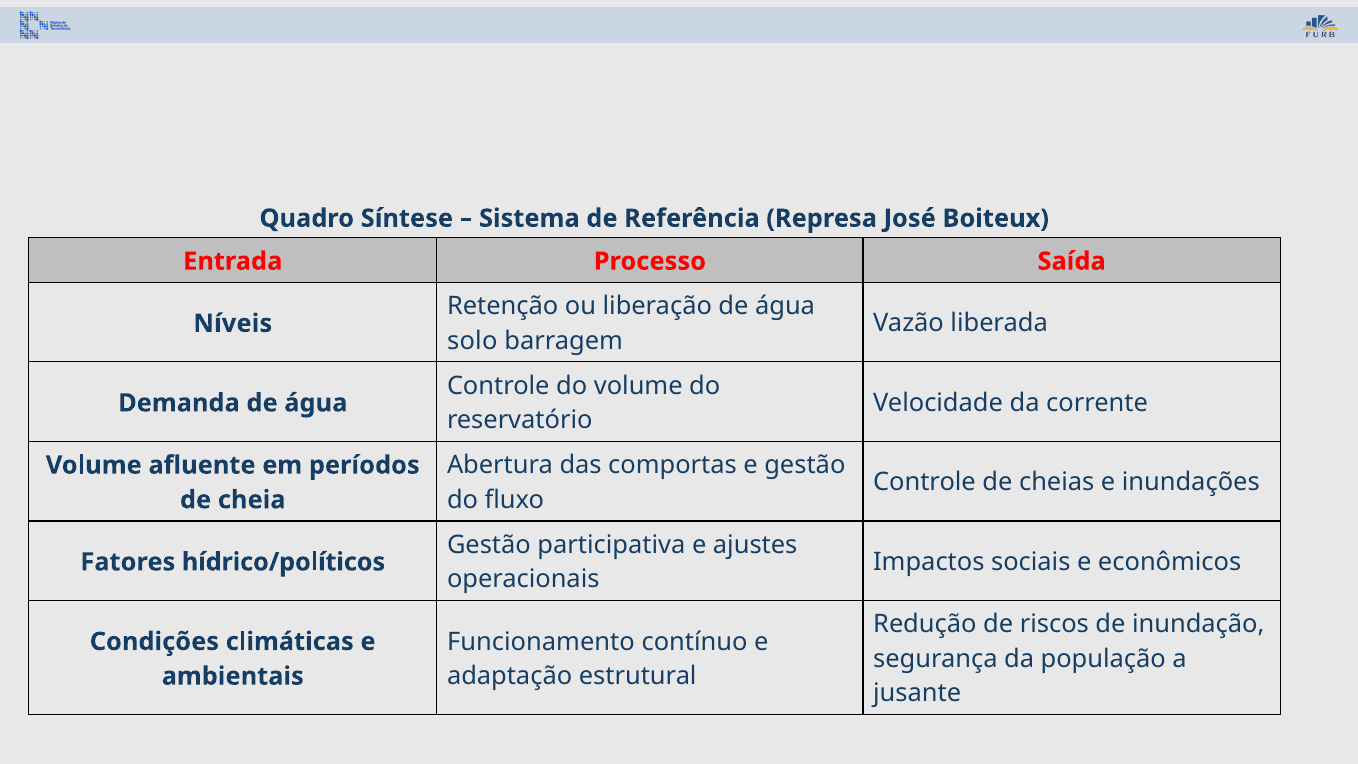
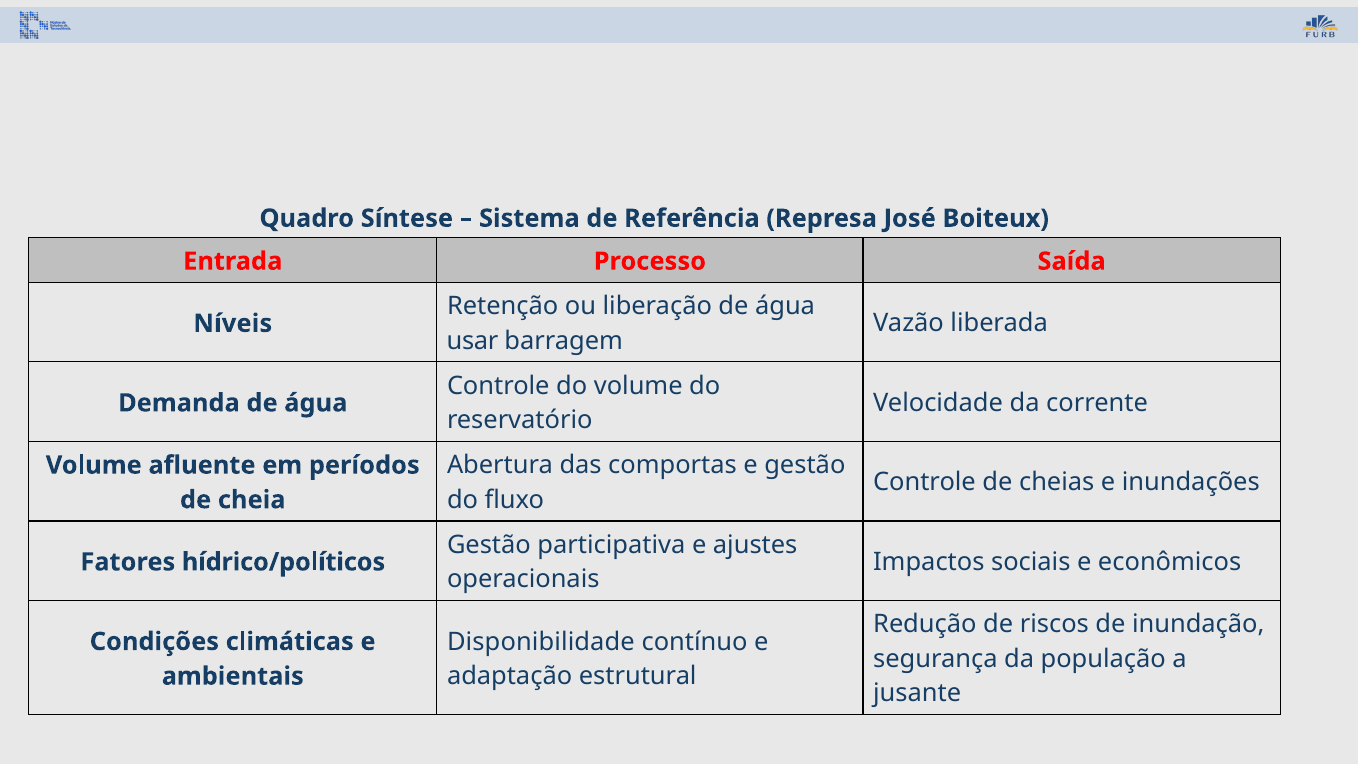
solo: solo -> usar
Funcionamento: Funcionamento -> Disponibilidade
